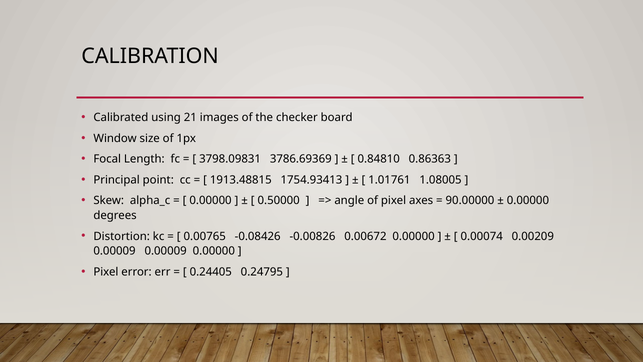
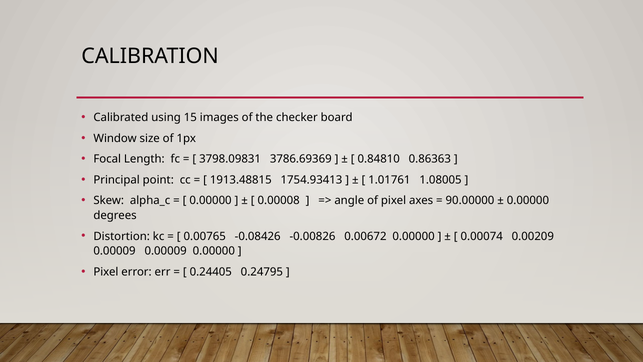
21: 21 -> 15
0.50000: 0.50000 -> 0.00008
